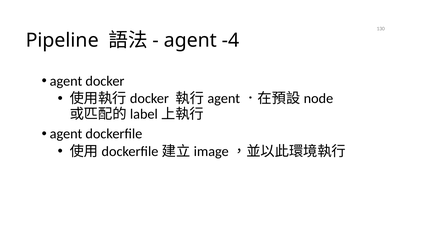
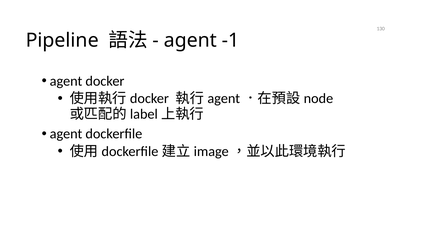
-4: -4 -> -1
